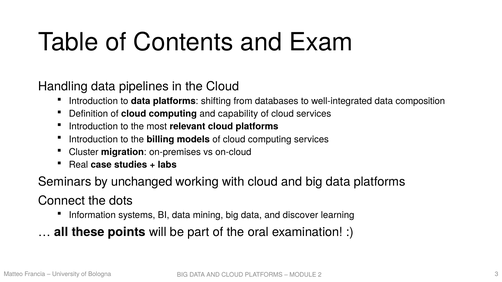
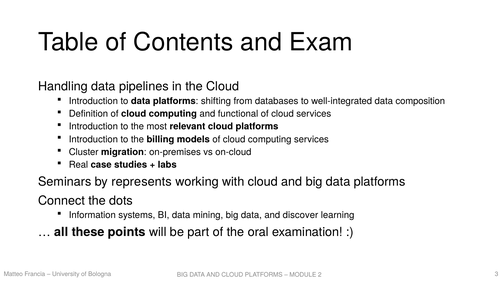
capability: capability -> functional
unchanged: unchanged -> represents
